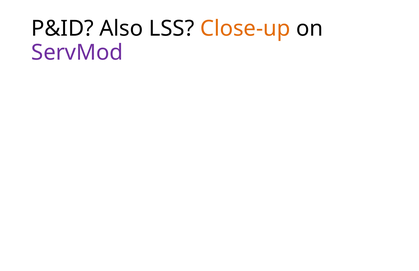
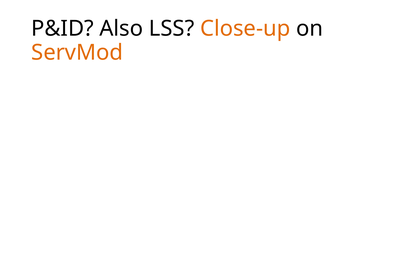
ServMod colour: purple -> orange
